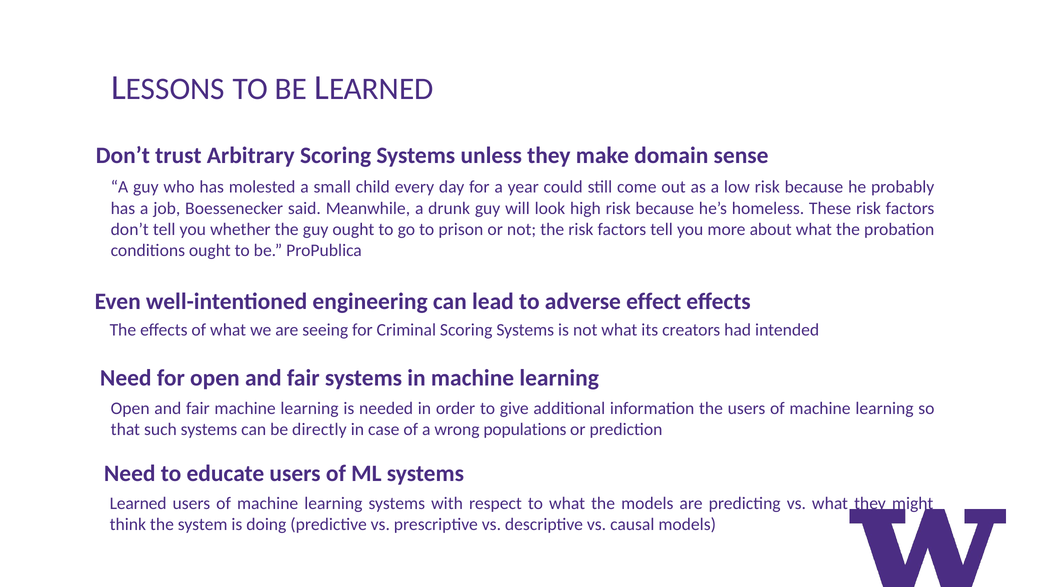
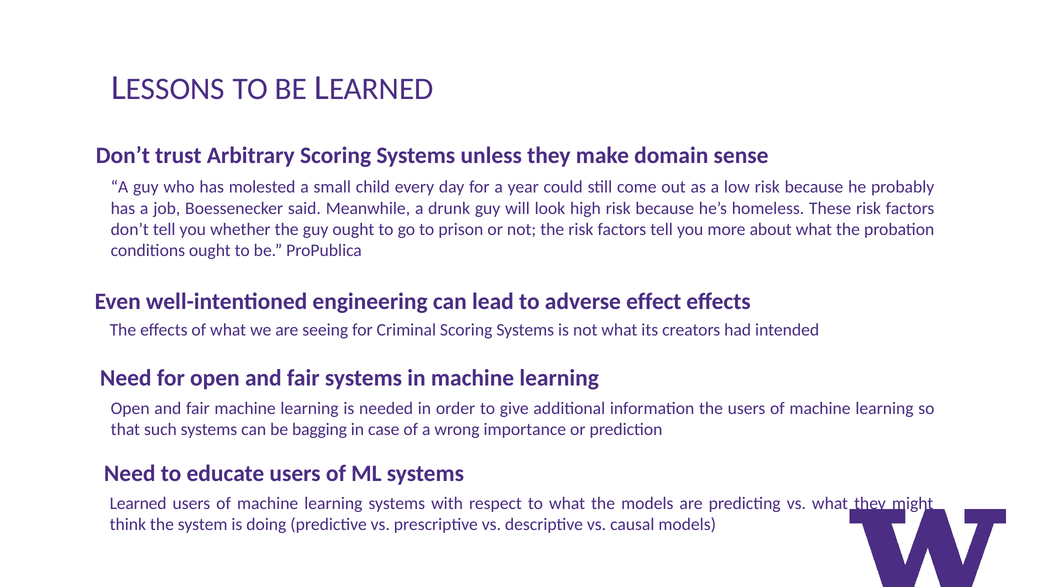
directly: directly -> bagging
populations: populations -> importance
